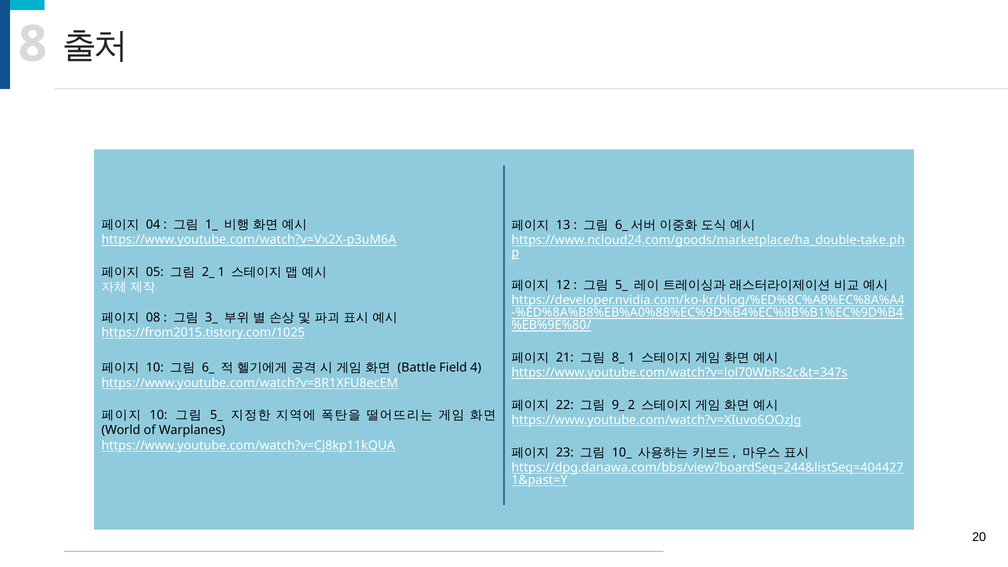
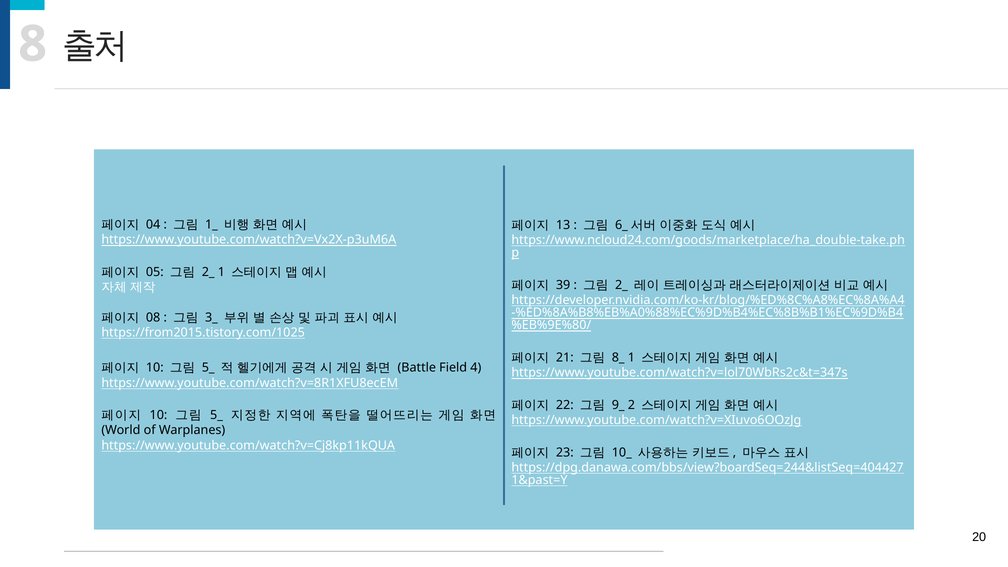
12: 12 -> 39
5_ at (621, 285): 5_ -> 2_
6_ at (208, 368): 6_ -> 5_
